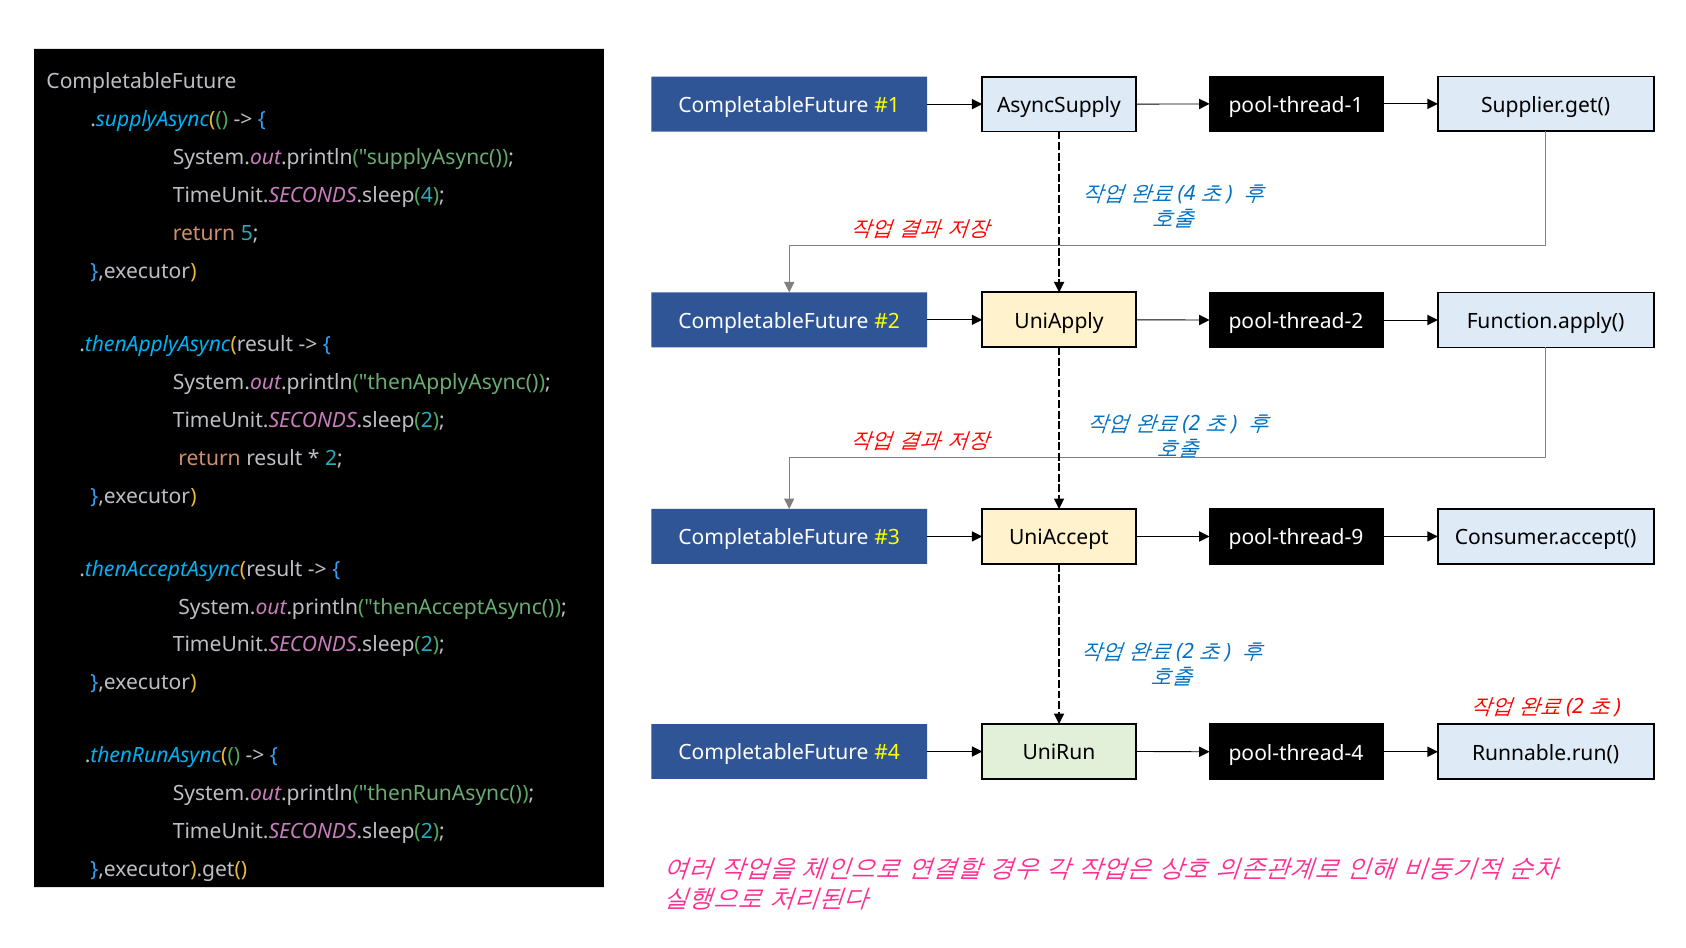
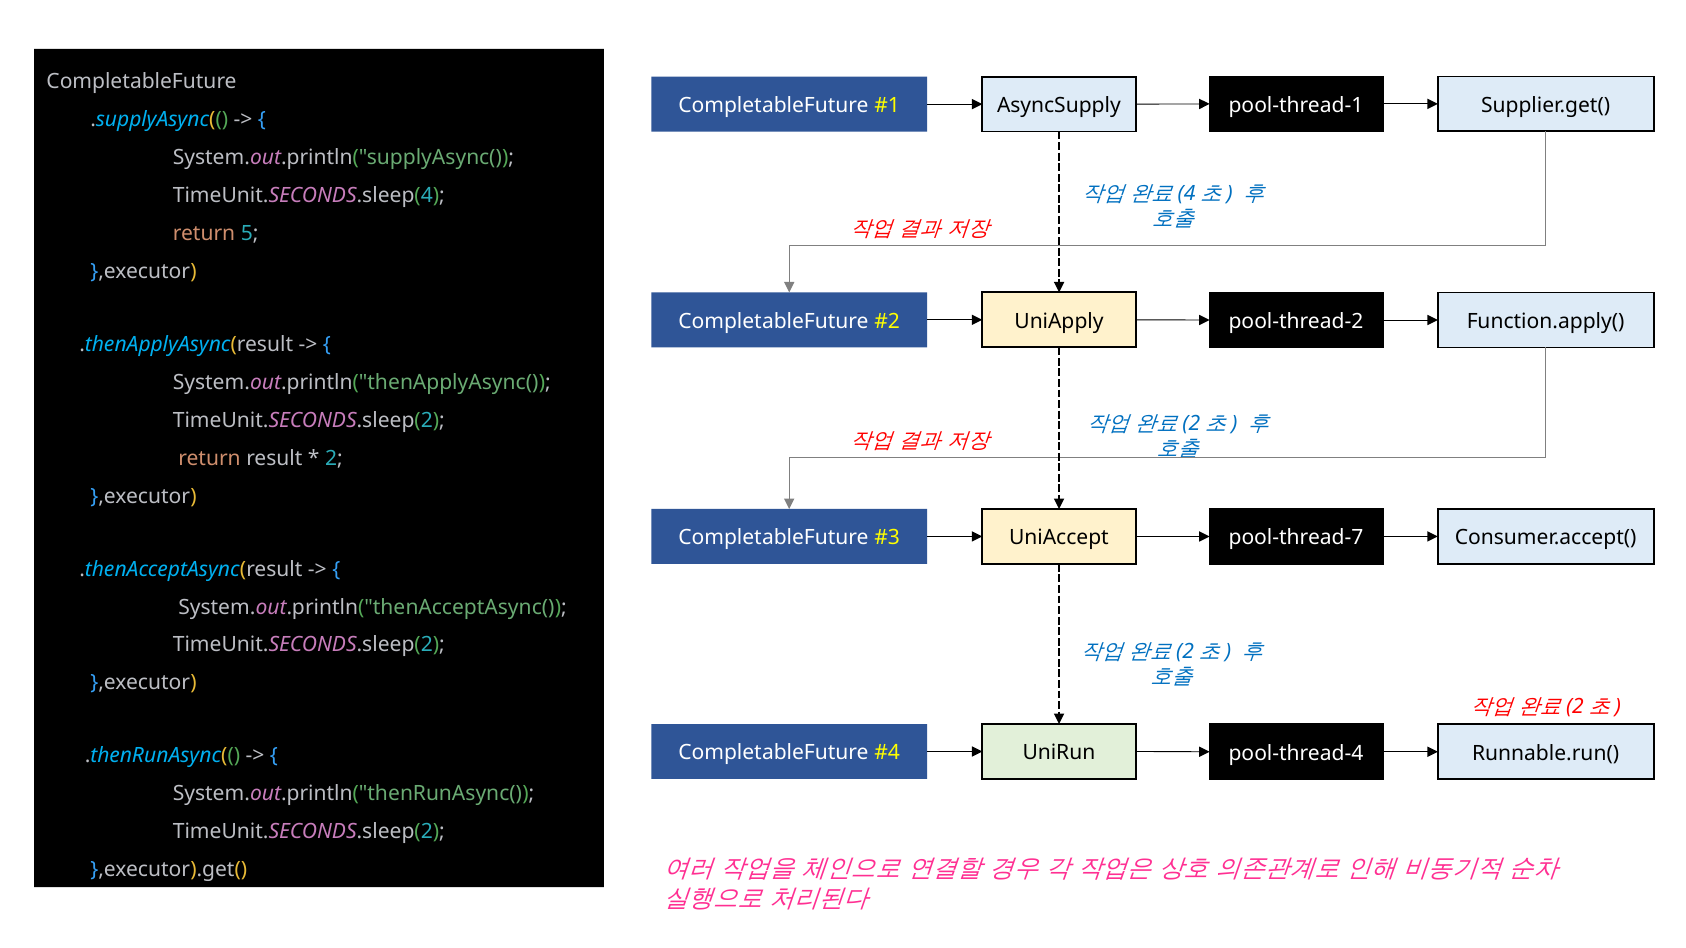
pool-thread-9: pool-thread-9 -> pool-thread-7
